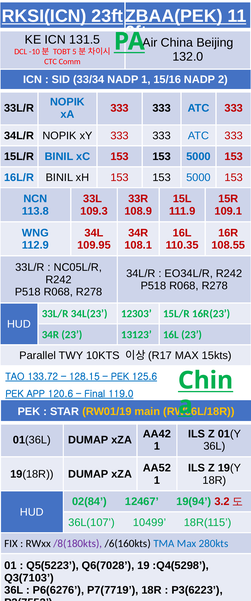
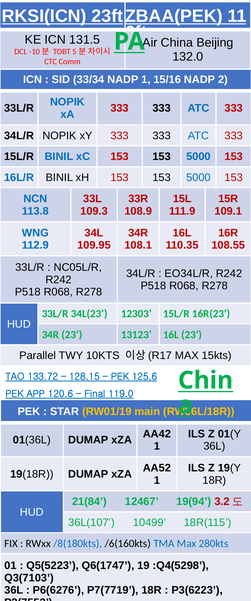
02(84: 02(84 -> 21(84
/8(180kts colour: purple -> blue
Q6(7028: Q6(7028 -> Q6(1747
